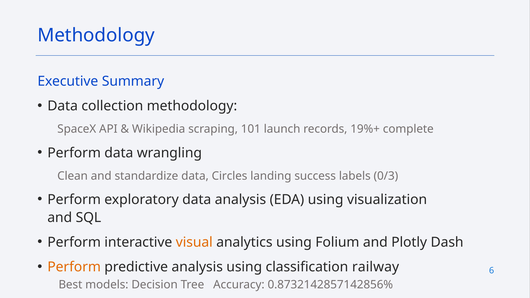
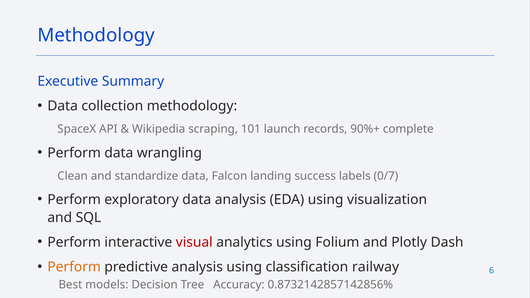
19%+: 19%+ -> 90%+
Circles: Circles -> Falcon
0/3: 0/3 -> 0/7
visual colour: orange -> red
